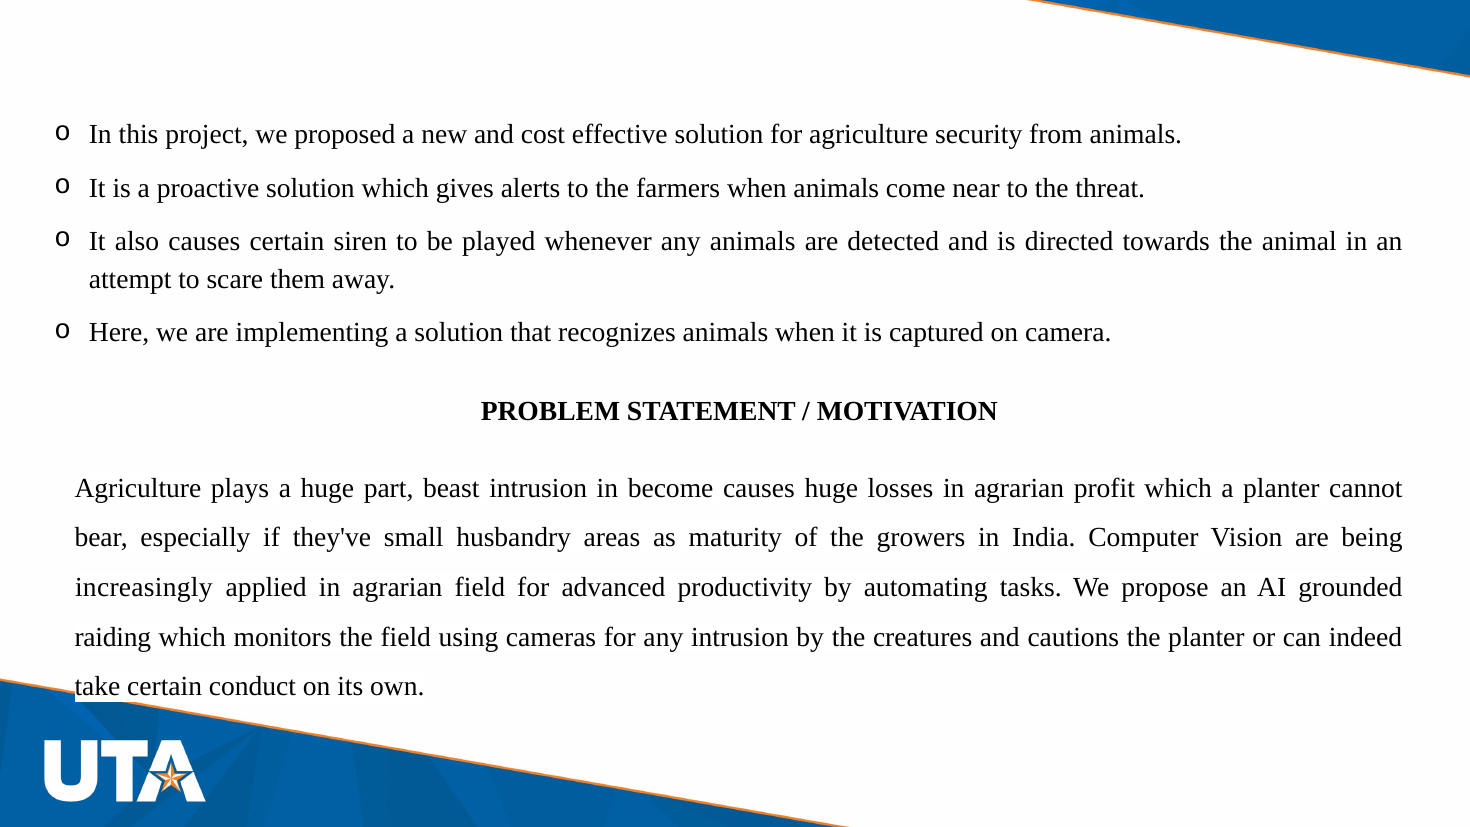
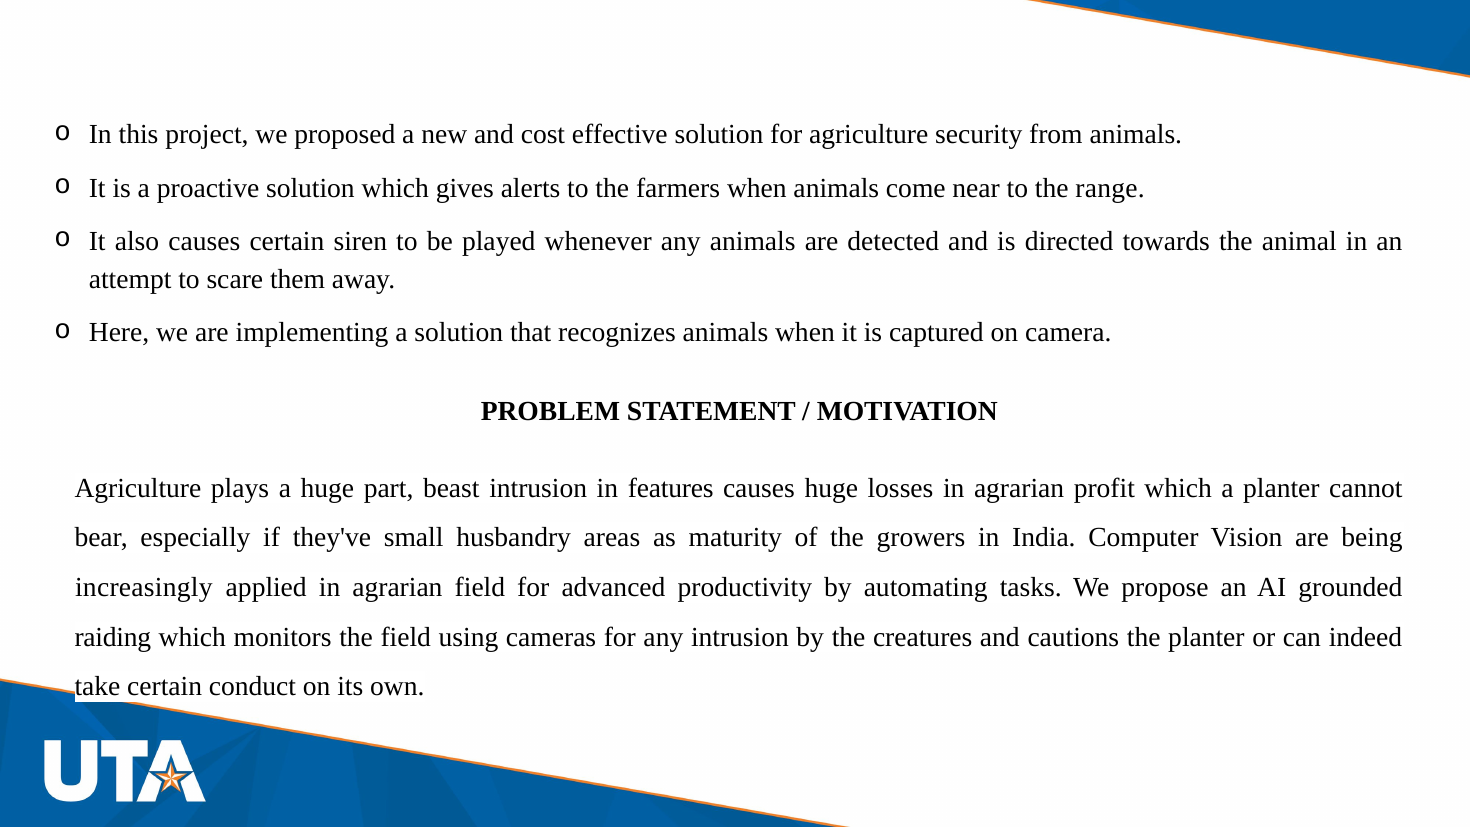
threat: threat -> range
become: become -> features
